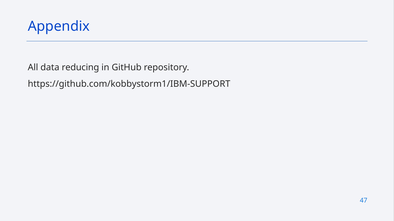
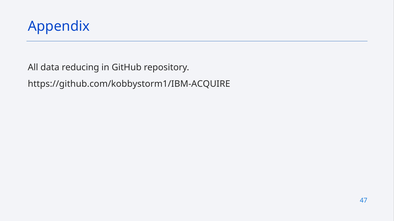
https://github.com/kobbystorm1/IBM-SUPPORT: https://github.com/kobbystorm1/IBM-SUPPORT -> https://github.com/kobbystorm1/IBM-ACQUIRE
